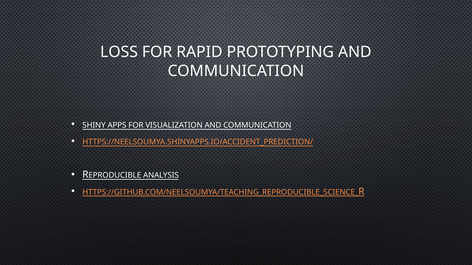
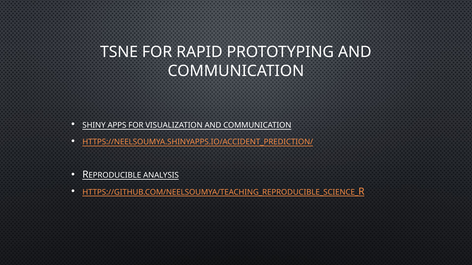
LOSS: LOSS -> TSNE
